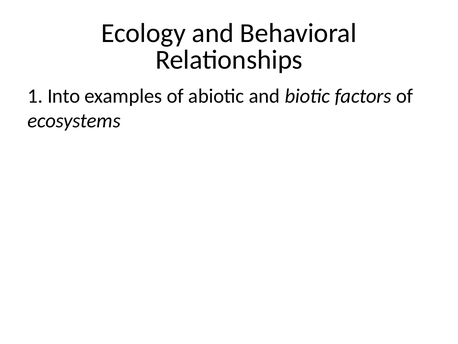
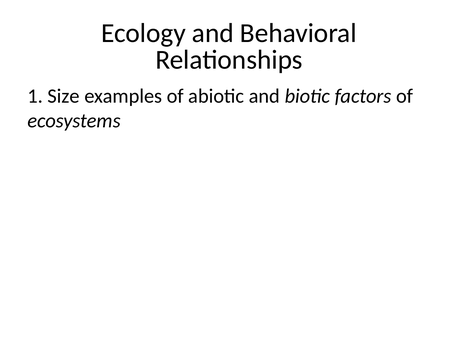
Into: Into -> Size
